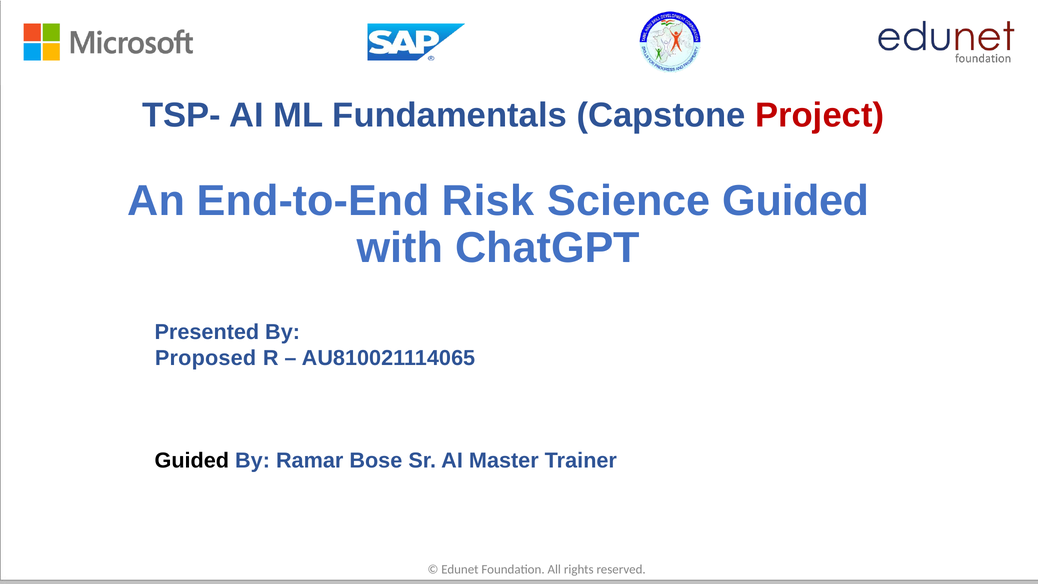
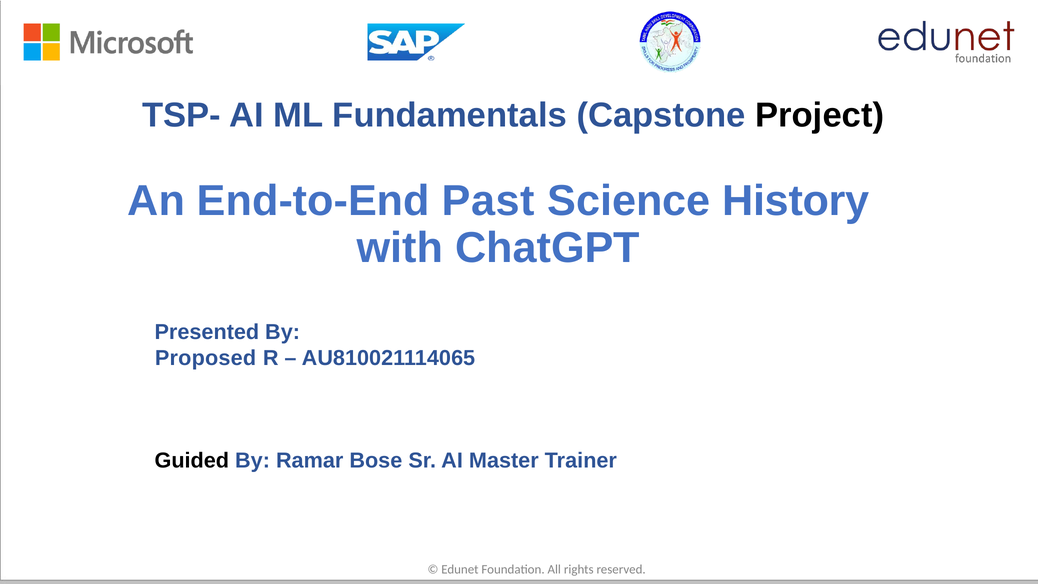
Project colour: red -> black
Risk: Risk -> Past
Science Guided: Guided -> History
